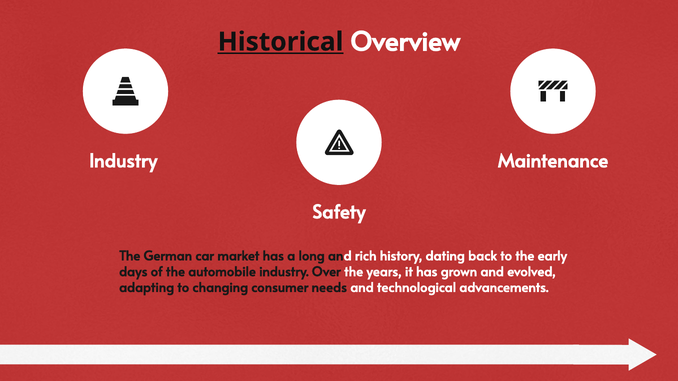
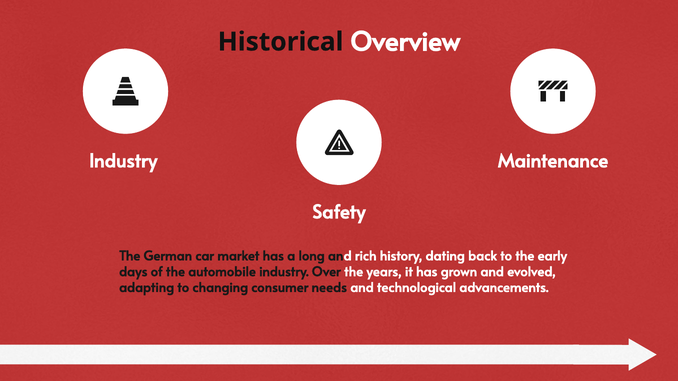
Historical underline: present -> none
